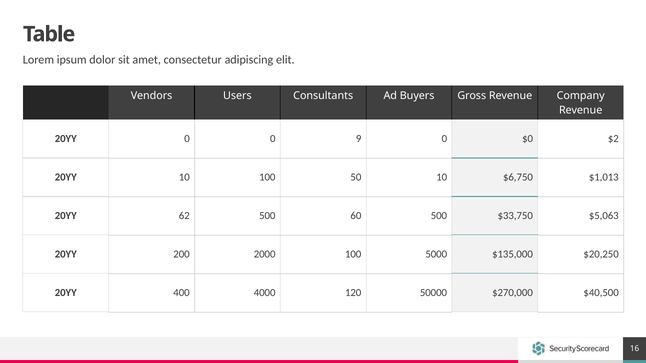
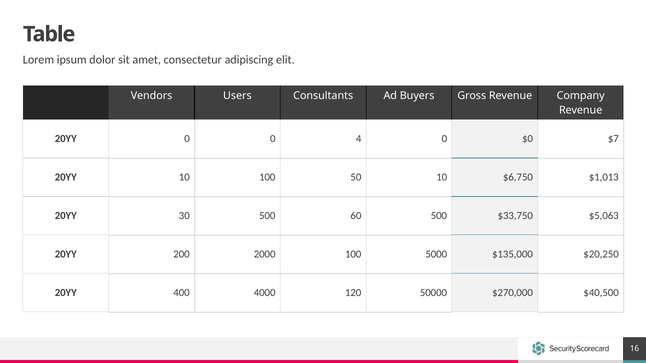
9: 9 -> 4
$2: $2 -> $7
62: 62 -> 30
